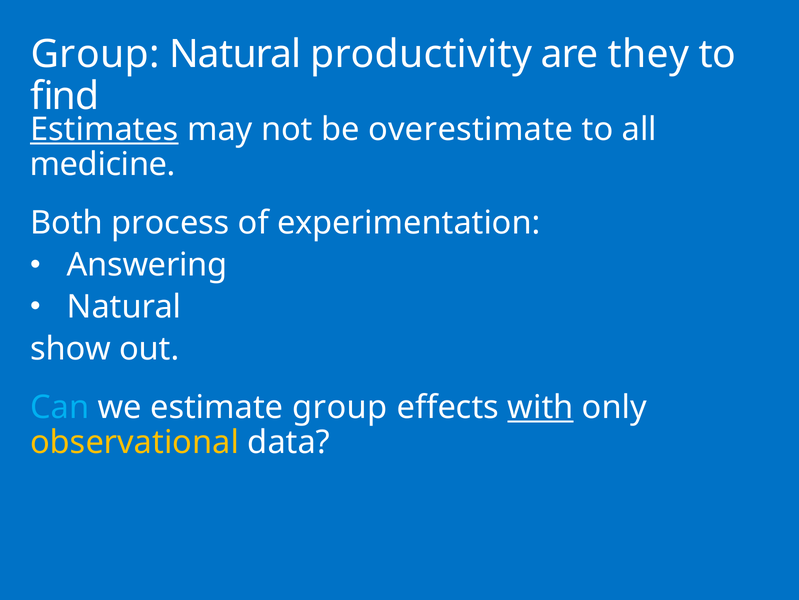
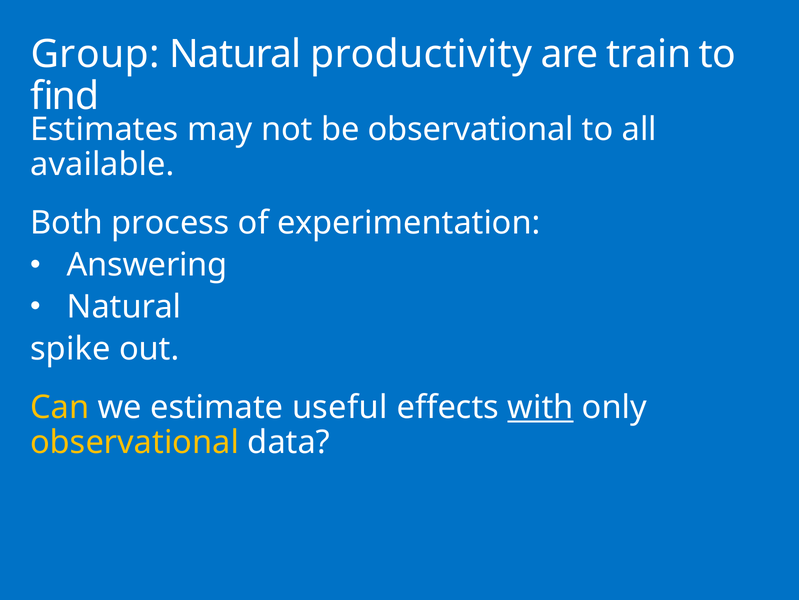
they: they -> train
Estimates underline: present -> none
be overestimate: overestimate -> observational
medicine: medicine -> available
show: show -> spike
Can colour: light blue -> yellow
estimate group: group -> useful
